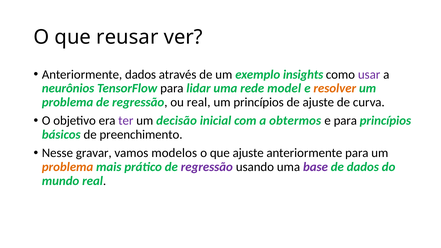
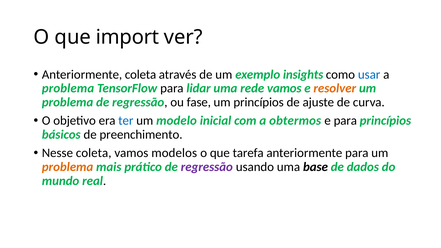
reusar: reusar -> import
Anteriormente dados: dados -> coleta
usar colour: purple -> blue
neurônios at (68, 88): neurônios -> problema
rede model: model -> vamos
ou real: real -> fase
ter colour: purple -> blue
decisão: decisão -> modelo
Nesse gravar: gravar -> coleta
que ajuste: ajuste -> tarefa
base colour: purple -> black
